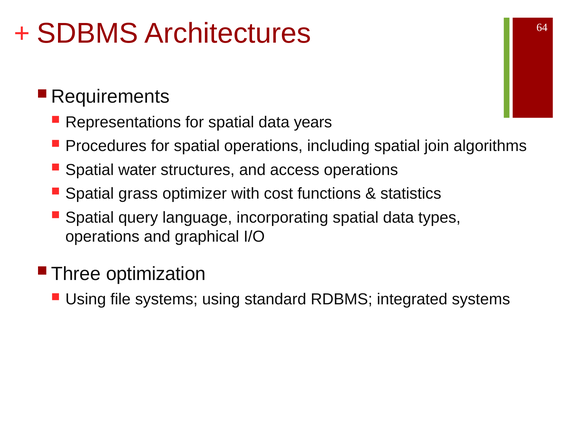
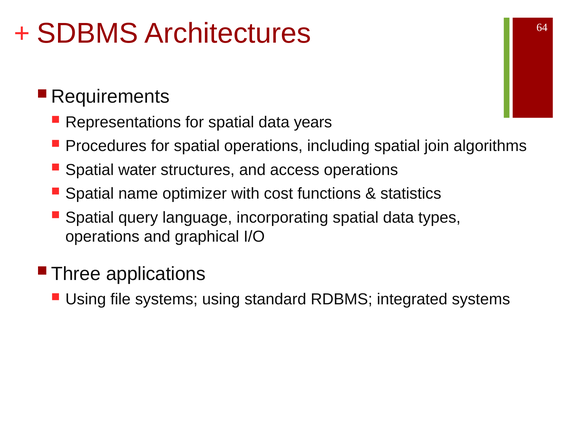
grass: grass -> name
optimization: optimization -> applications
